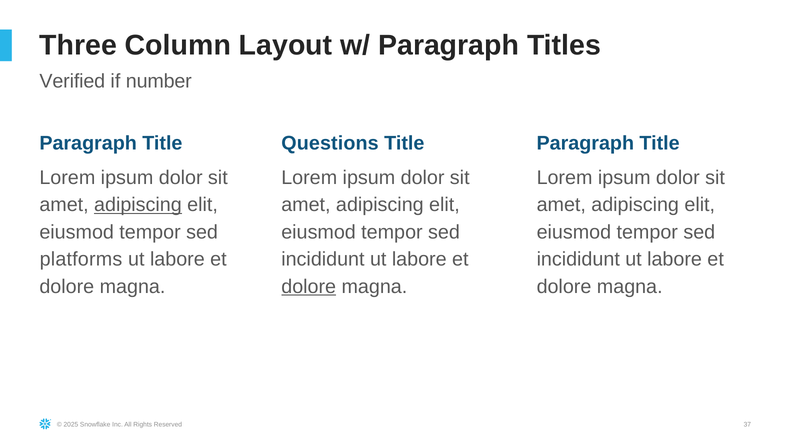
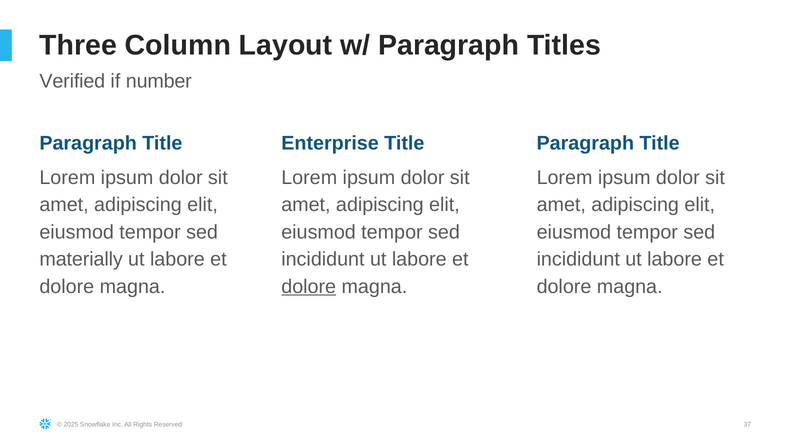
Questions: Questions -> Enterprise
adipiscing at (138, 205) underline: present -> none
platforms: platforms -> materially
